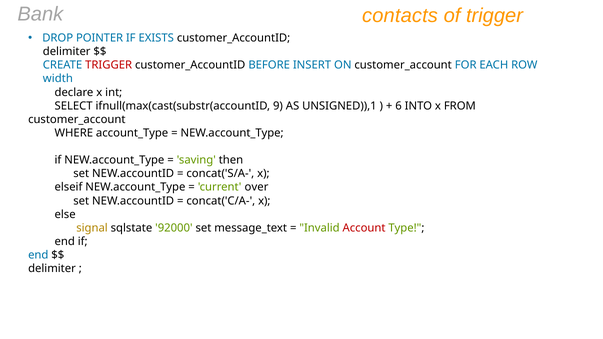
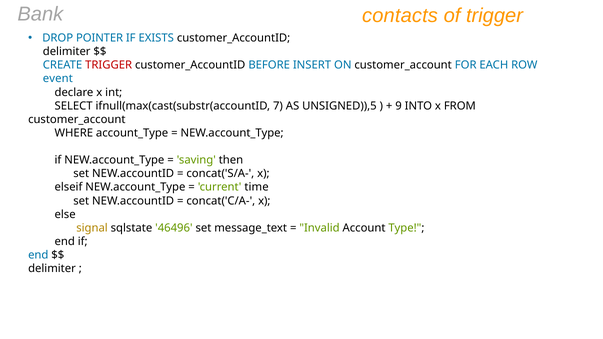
width: width -> event
9: 9 -> 7
UNSIGNED)),1: UNSIGNED)),1 -> UNSIGNED)),5
6: 6 -> 9
over: over -> time
92000: 92000 -> 46496
Account colour: red -> black
